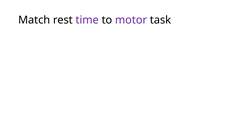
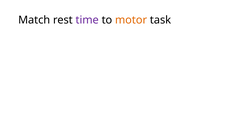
motor colour: purple -> orange
